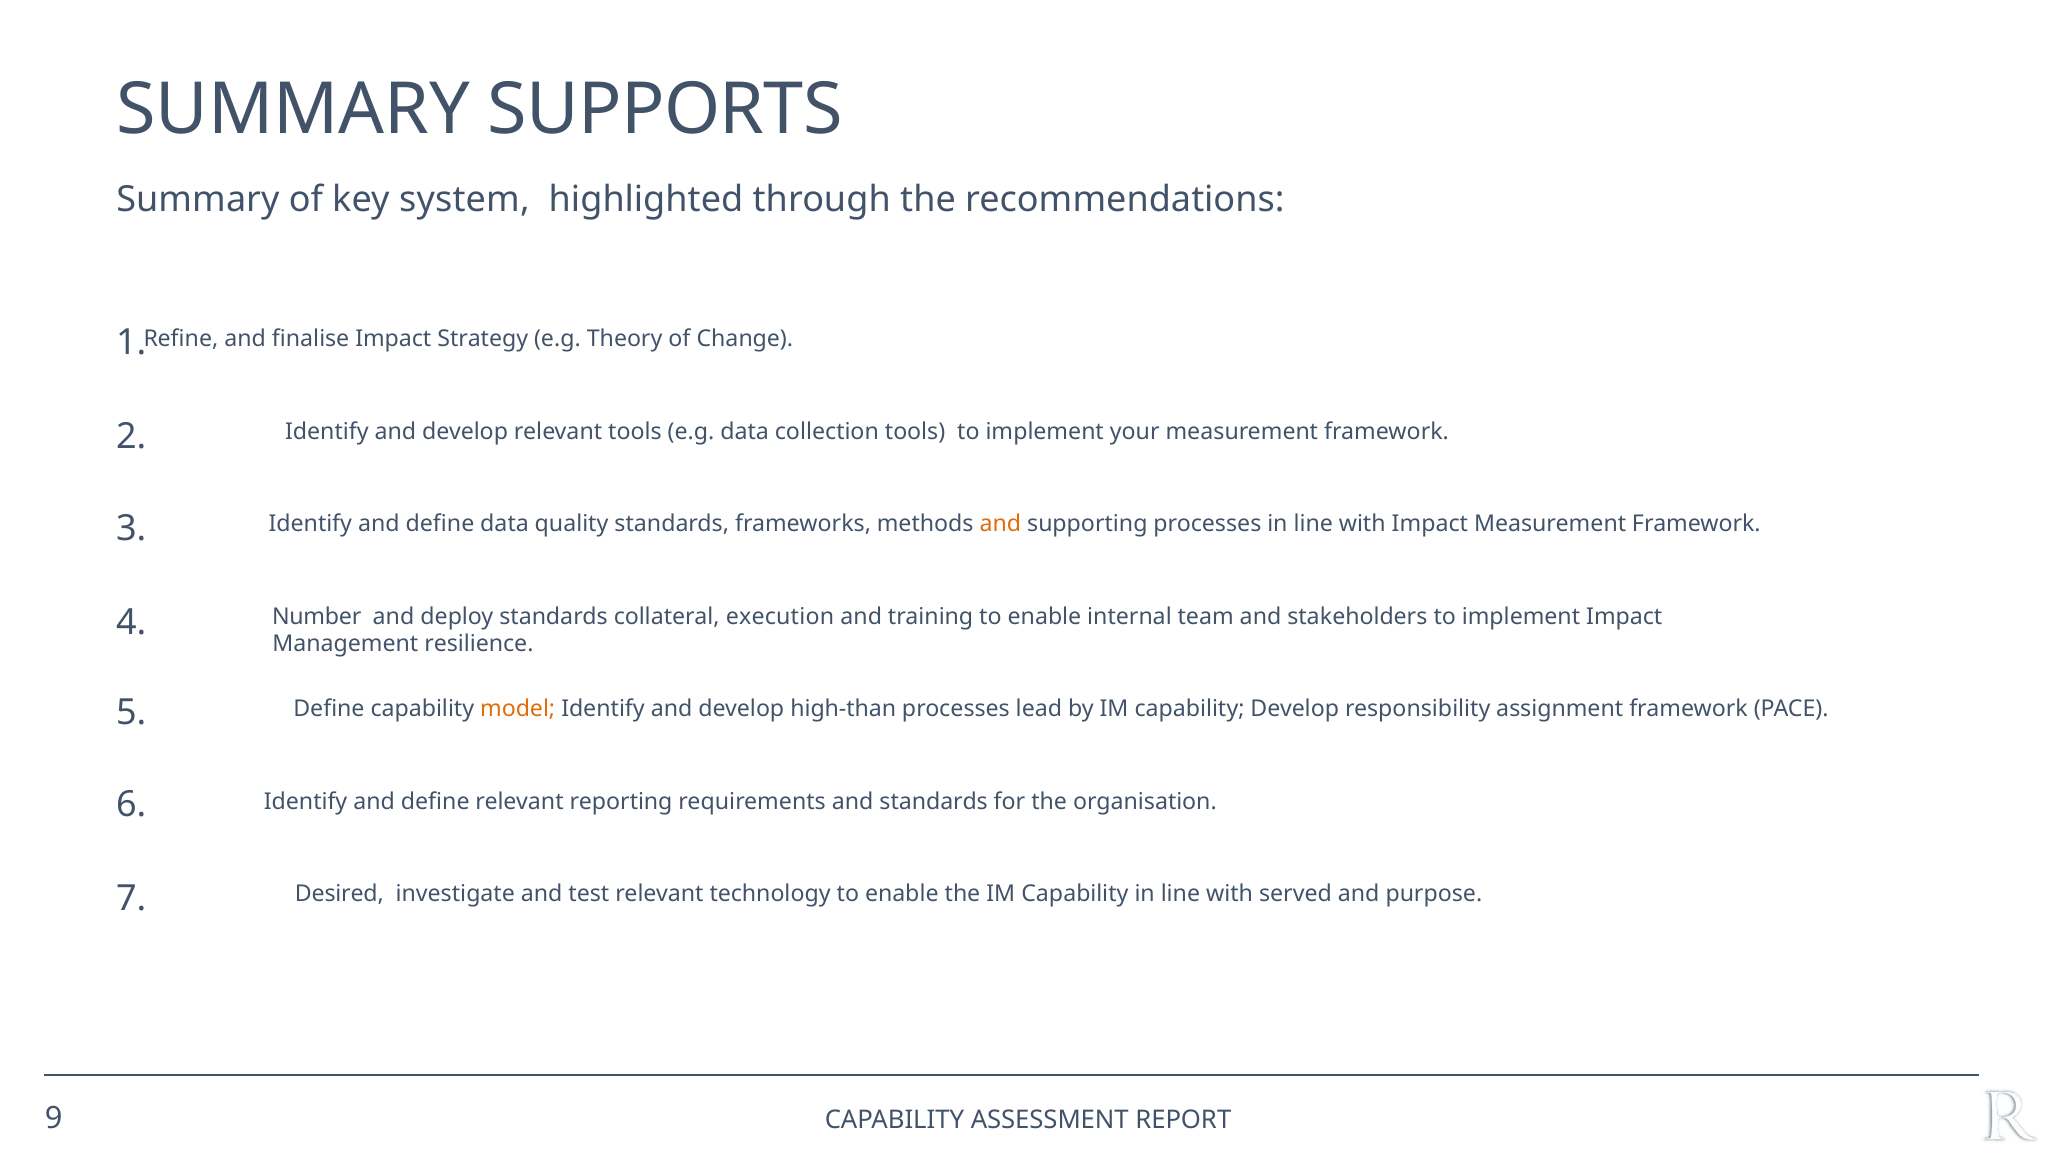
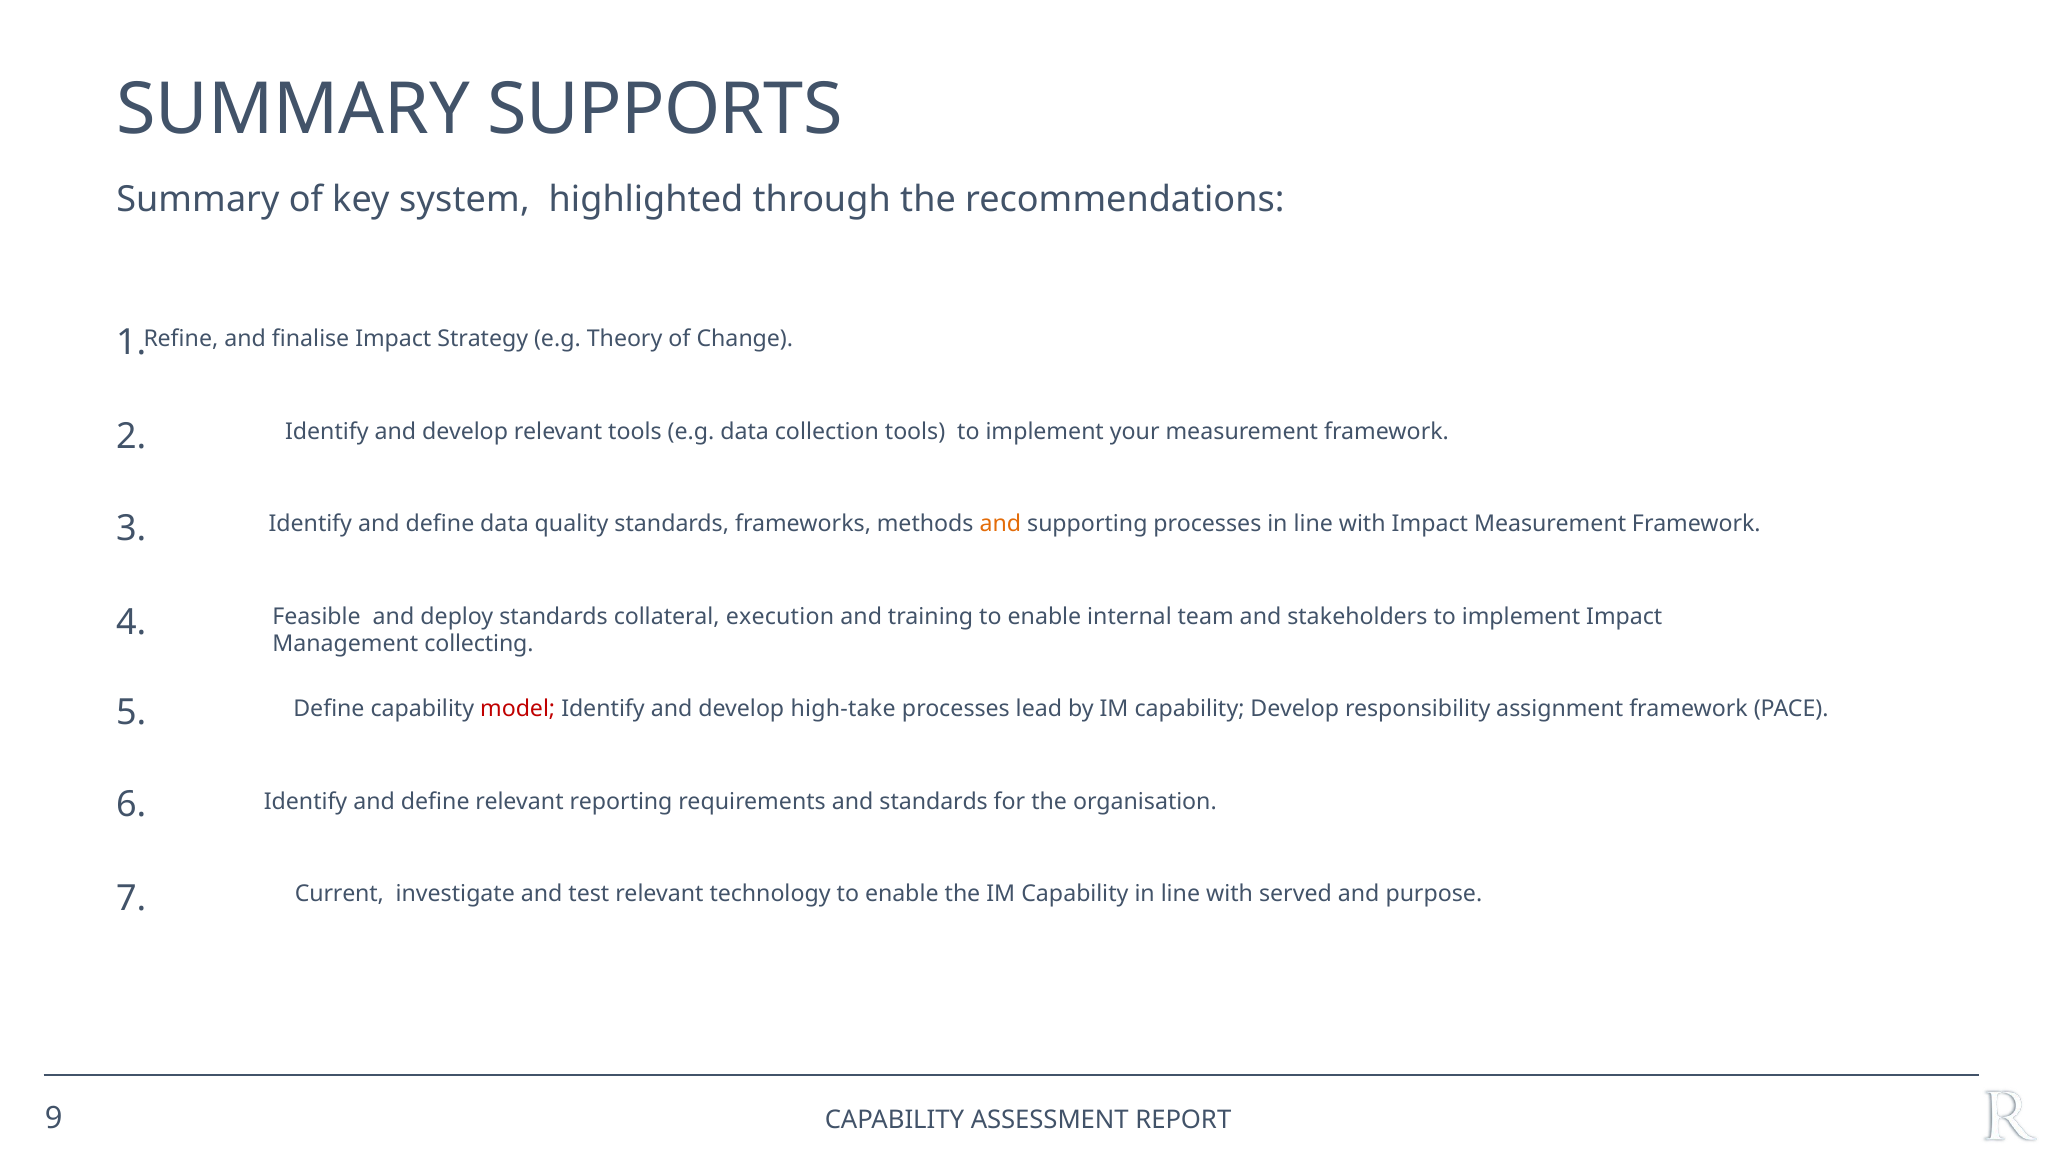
Number: Number -> Feasible
resilience: resilience -> collecting
model colour: orange -> red
high-than: high-than -> high-take
Desired: Desired -> Current
